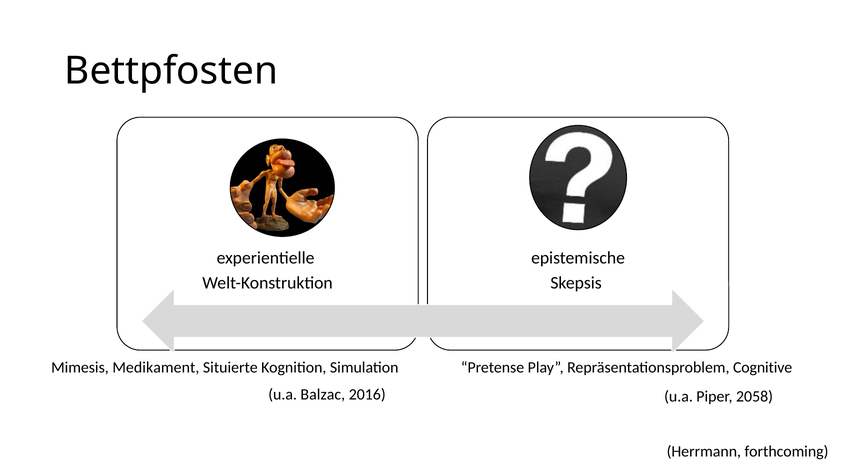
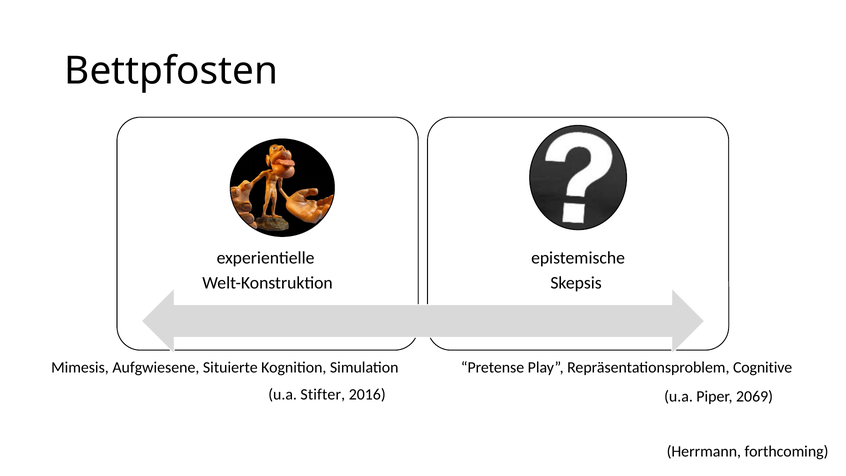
Medikament: Medikament -> Aufgwiesene
Balzac: Balzac -> Stifter
2058: 2058 -> 2069
